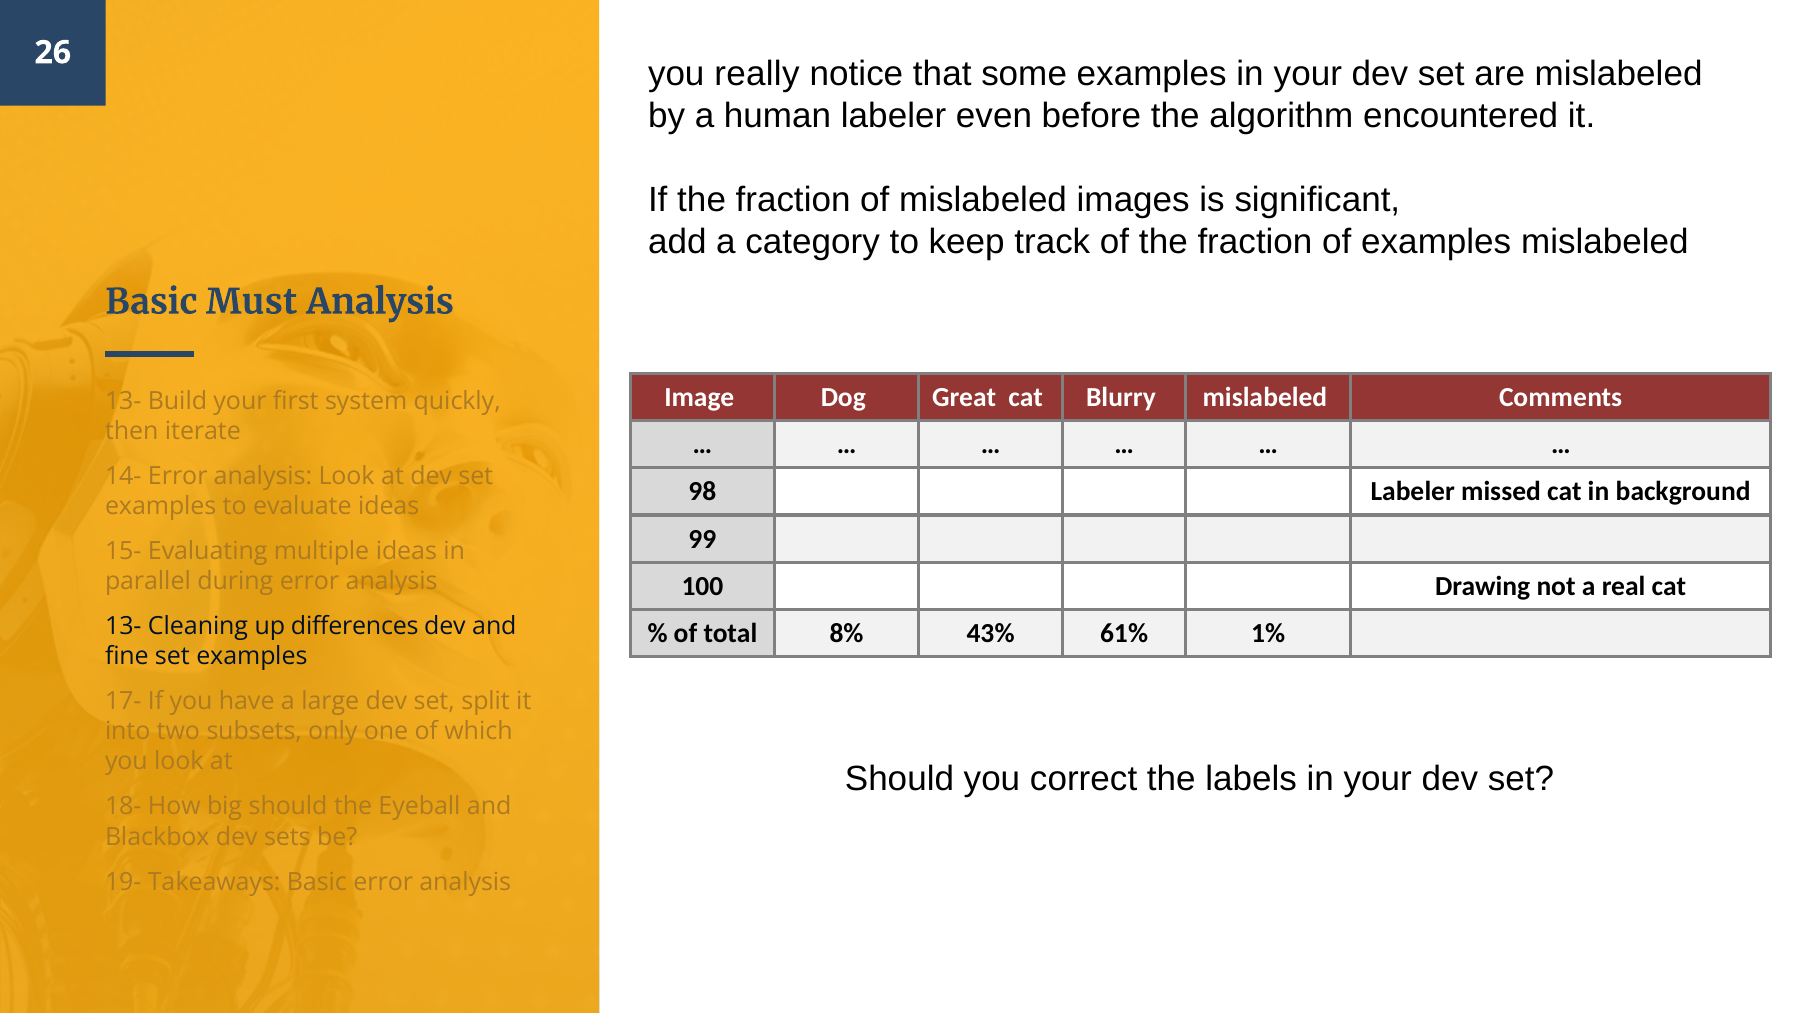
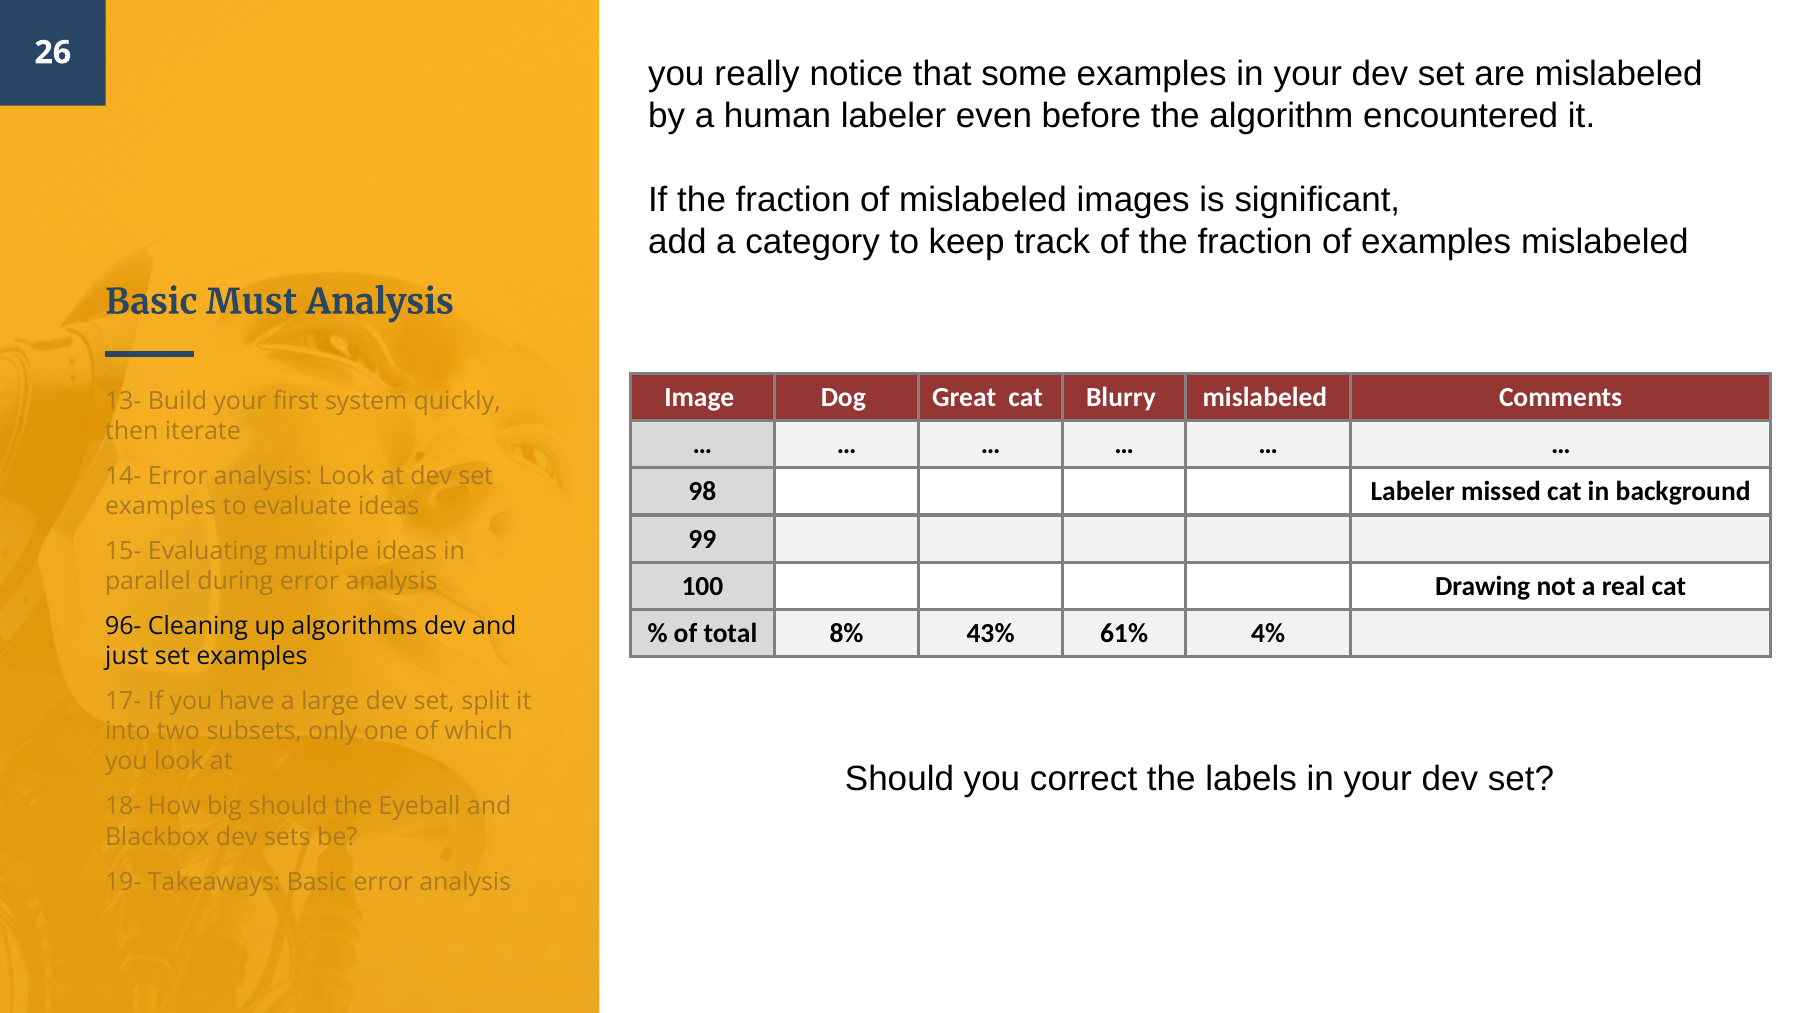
13- at (123, 626): 13- -> 96-
differences: differences -> algorithms
1%: 1% -> 4%
fine: fine -> just
